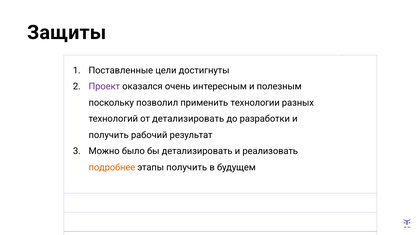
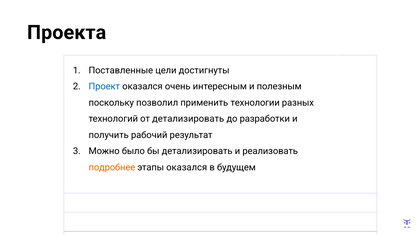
Защиты: Защиты -> Проекта
Проект colour: purple -> blue
этапы получить: получить -> оказался
